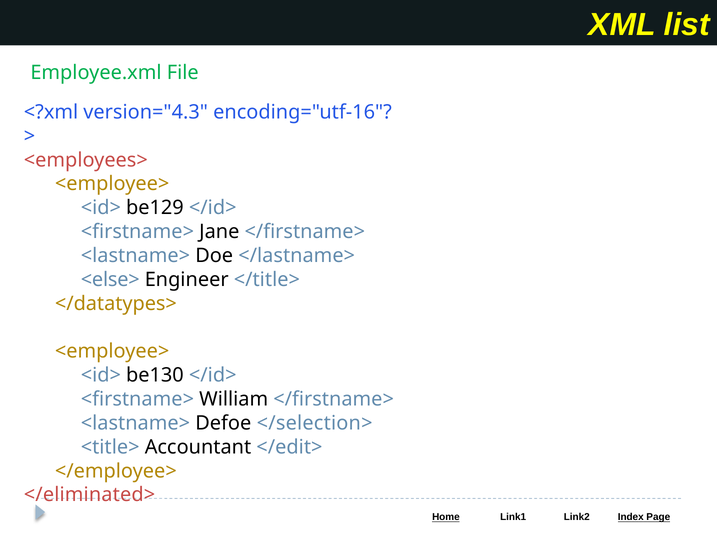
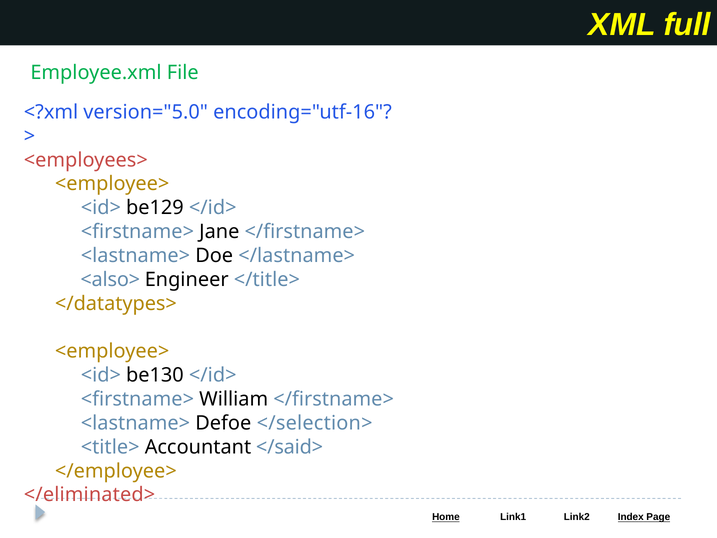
list: list -> full
version="4.3: version="4.3 -> version="5.0
<else>: <else> -> <also>
</edit>: </edit> -> </said>
